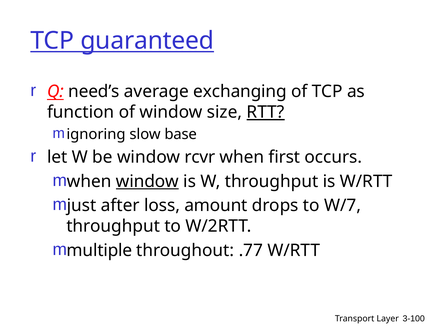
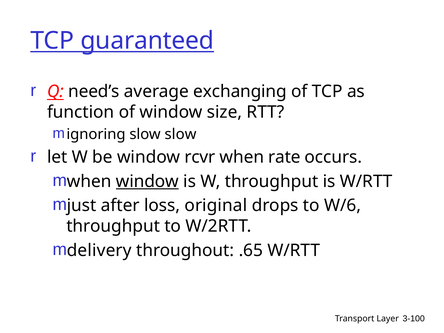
RTT underline: present -> none
slow base: base -> slow
first: first -> rate
amount: amount -> original
W/7: W/7 -> W/6
multiple: multiple -> delivery
.77: .77 -> .65
